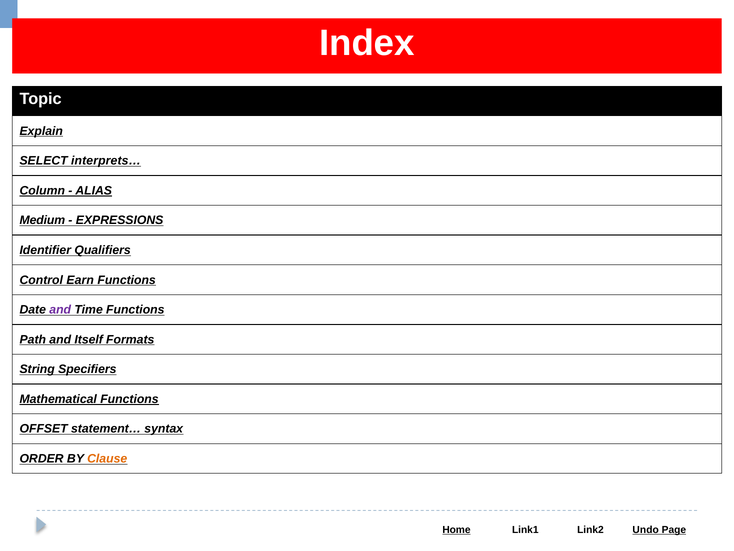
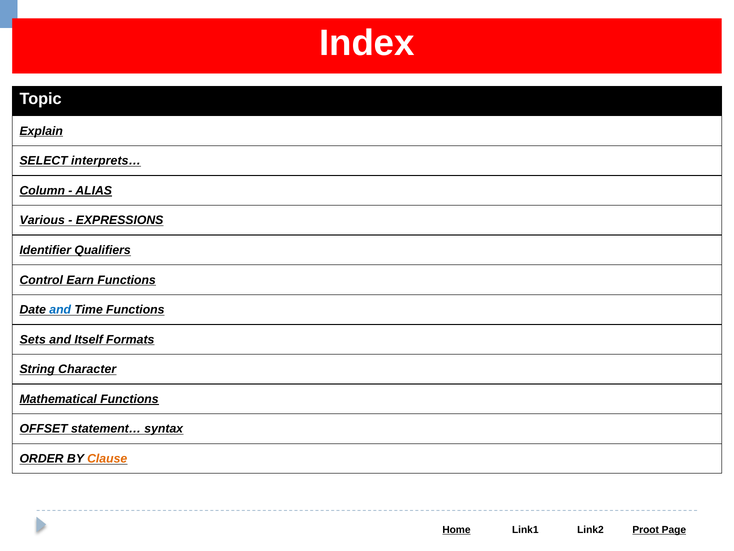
Medium: Medium -> Various
and at (60, 310) colour: purple -> blue
Path: Path -> Sets
Specifiers: Specifiers -> Character
Undo: Undo -> Proot
